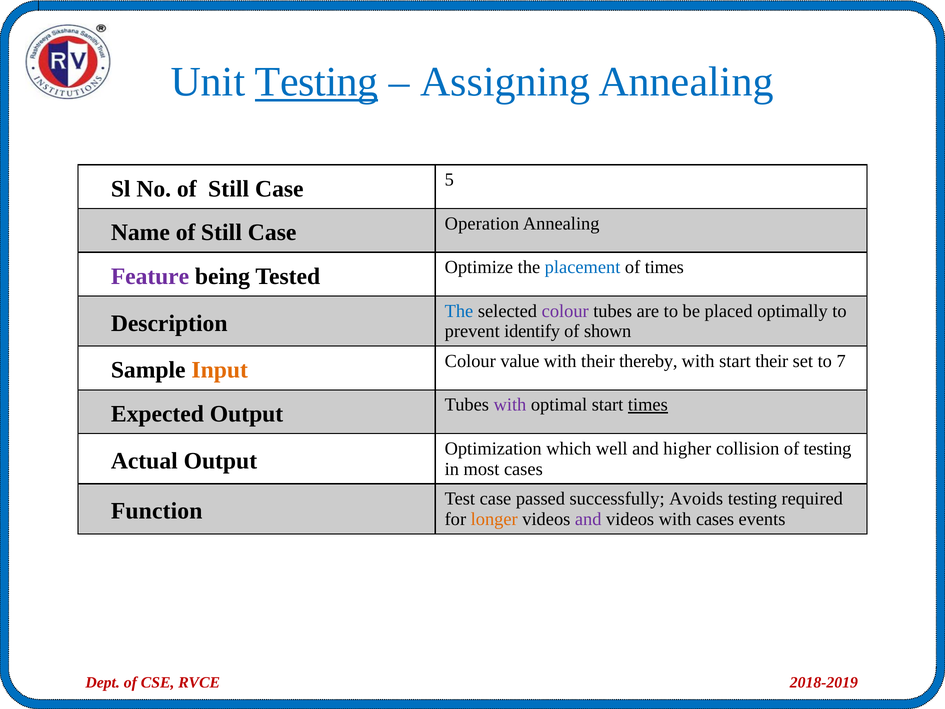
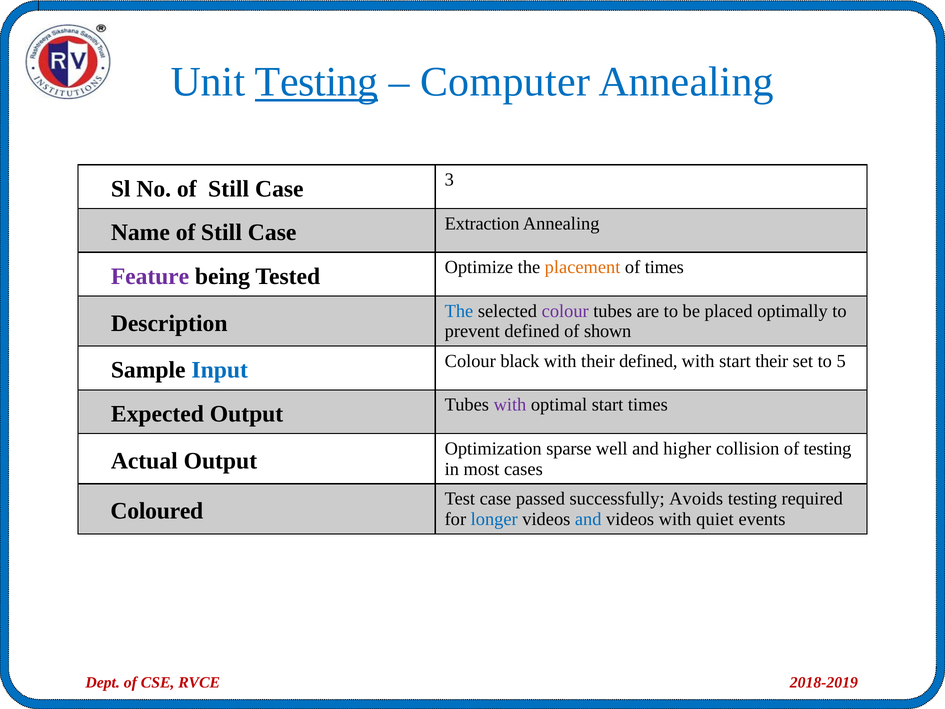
Assigning: Assigning -> Computer
5: 5 -> 3
Operation: Operation -> Extraction
placement colour: blue -> orange
prevent identify: identify -> defined
Input colour: orange -> blue
value: value -> black
their thereby: thereby -> defined
7: 7 -> 5
times at (648, 405) underline: present -> none
which: which -> sparse
Function: Function -> Coloured
longer colour: orange -> blue
and at (588, 519) colour: purple -> blue
with cases: cases -> quiet
